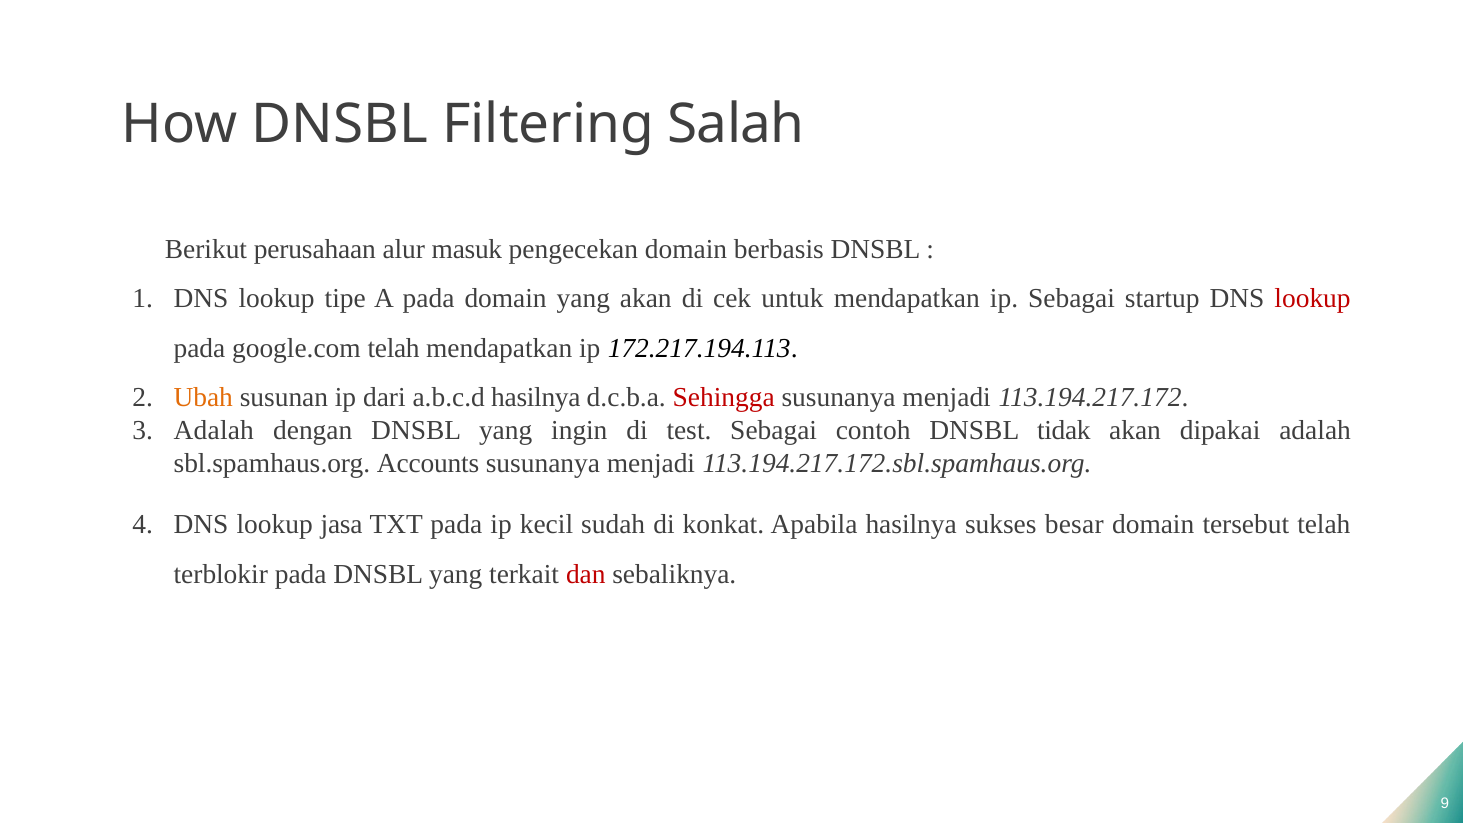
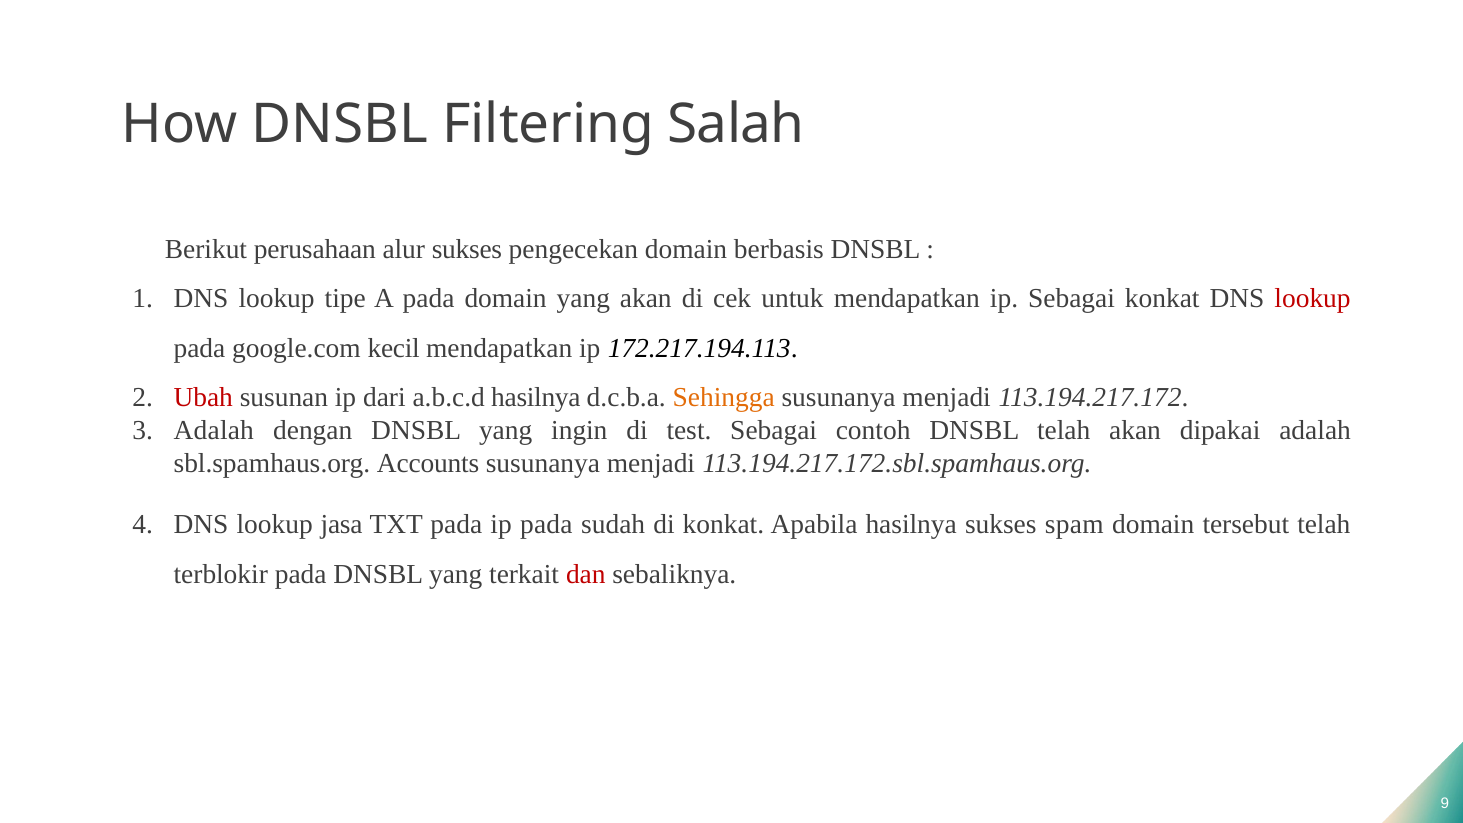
alur masuk: masuk -> sukses
Sebagai startup: startup -> konkat
google.com telah: telah -> kecil
Ubah colour: orange -> red
Sehingga colour: red -> orange
DNSBL tidak: tidak -> telah
ip kecil: kecil -> pada
besar: besar -> spam
